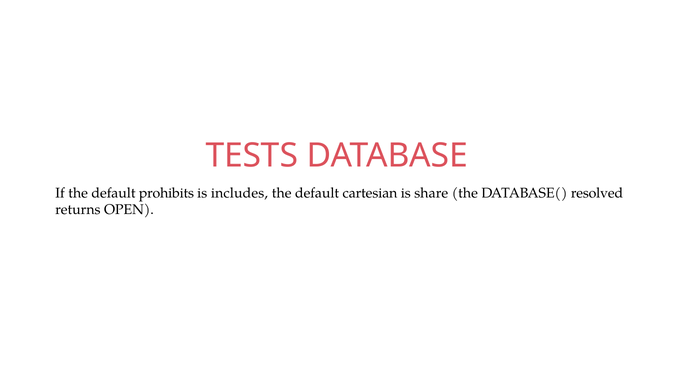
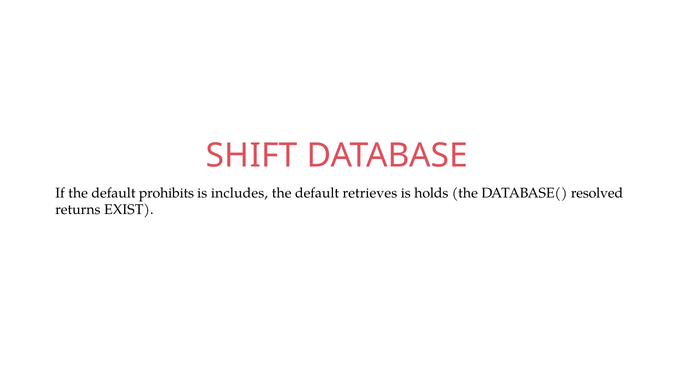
TESTS: TESTS -> SHIFT
cartesian: cartesian -> retrieves
share: share -> holds
OPEN: OPEN -> EXIST
